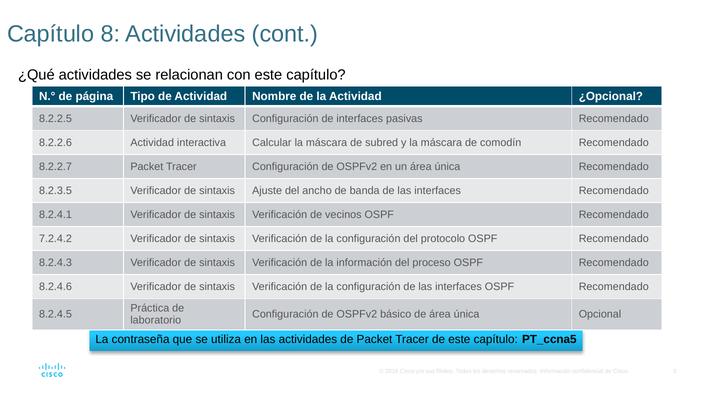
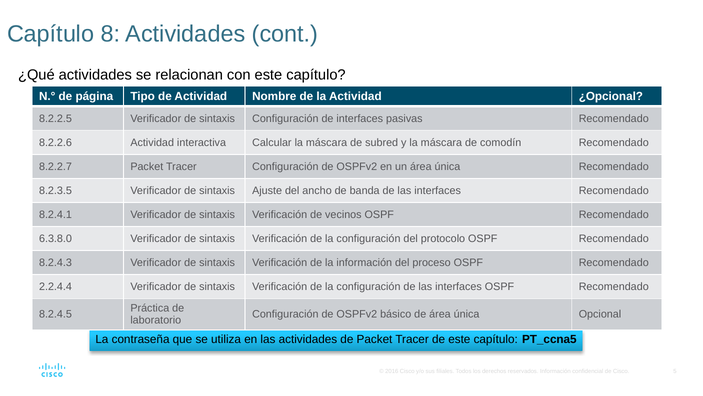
7.2.4.2: 7.2.4.2 -> 6.3.8.0
8.2.4.6: 8.2.4.6 -> 2.2.4.4
